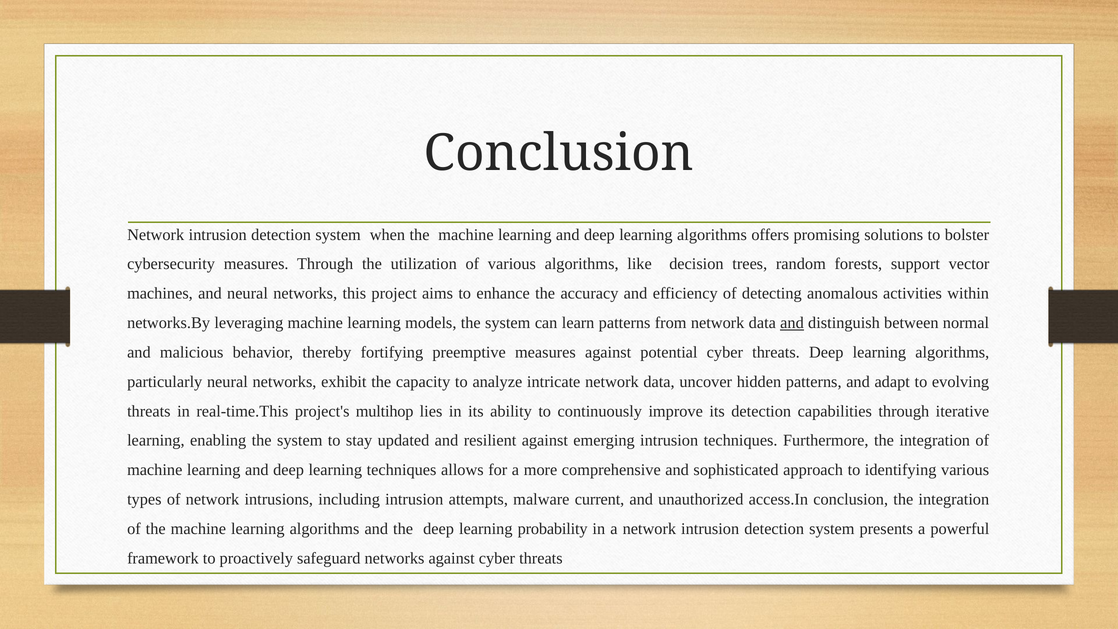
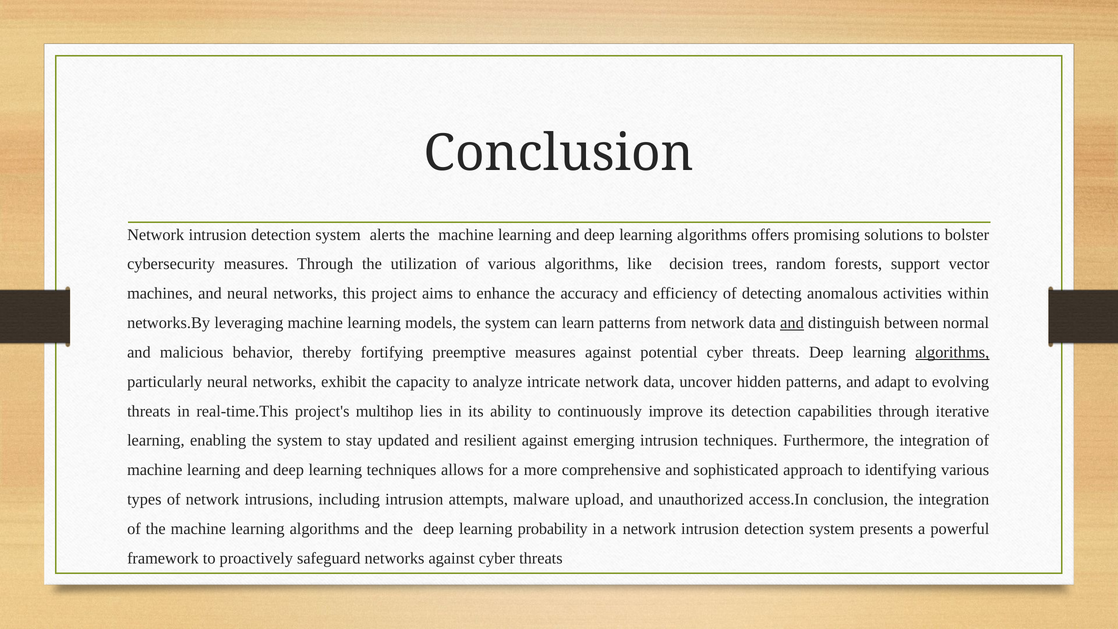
when: when -> alerts
algorithms at (952, 352) underline: none -> present
current: current -> upload
